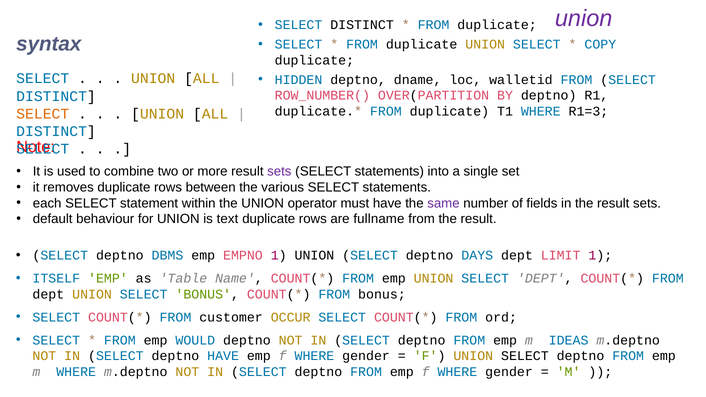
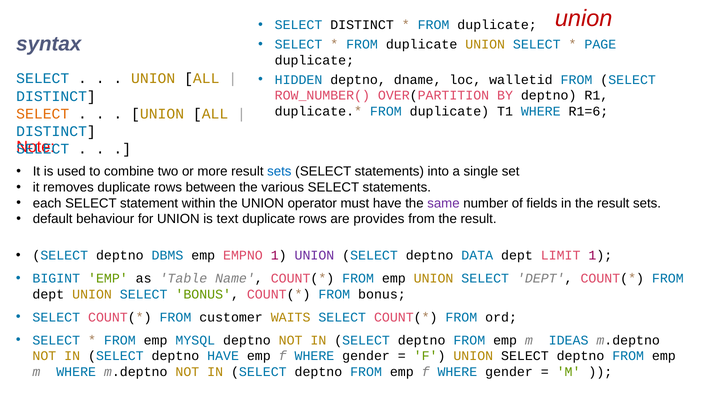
union at (584, 18) colour: purple -> red
COPY: COPY -> PAGE
R1=3: R1=3 -> R1=6
sets at (279, 172) colour: purple -> blue
fullname: fullname -> provides
UNION at (314, 256) colour: black -> purple
DAYS: DAYS -> DATA
ITSELF: ITSELF -> BIGINT
OCCUR: OCCUR -> WAITS
WOULD: WOULD -> MYSQL
